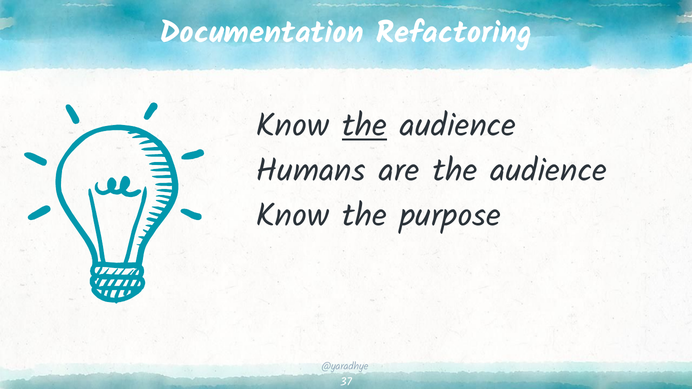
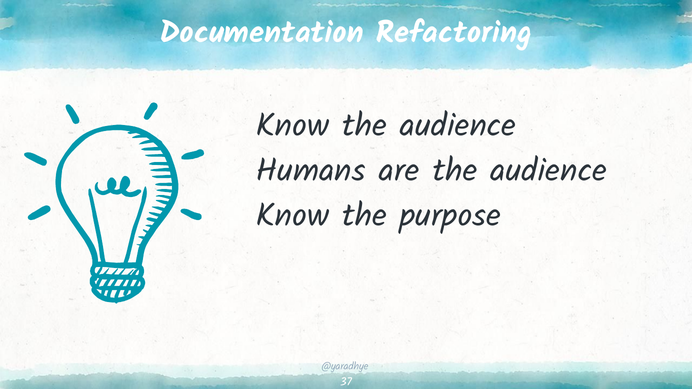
the at (364, 126) underline: present -> none
